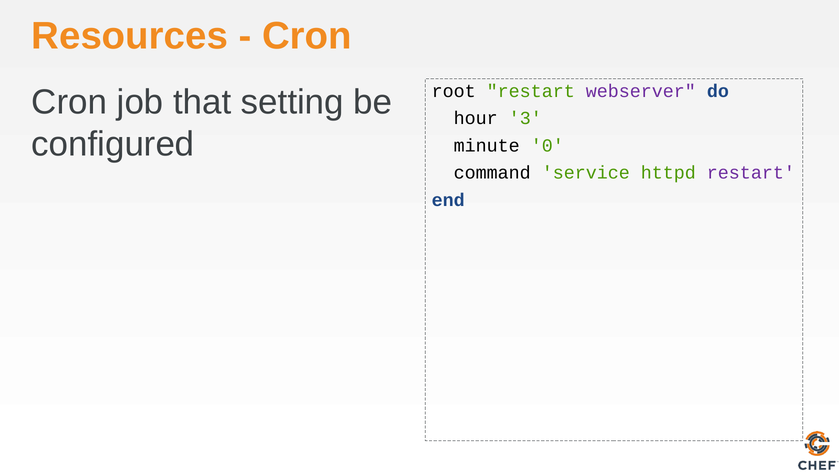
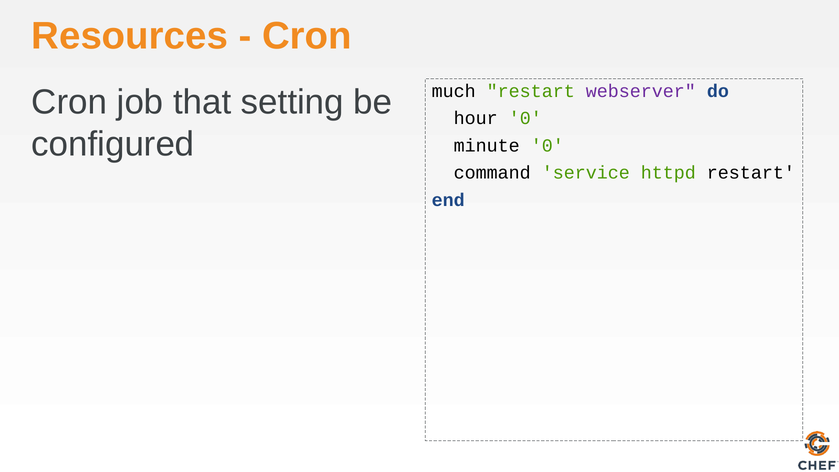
root: root -> much
hour 3: 3 -> 0
restart at (751, 173) colour: purple -> black
